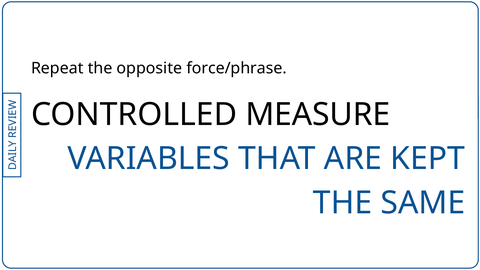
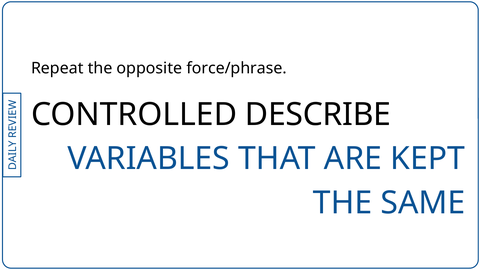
MEASURE: MEASURE -> DESCRIBE
